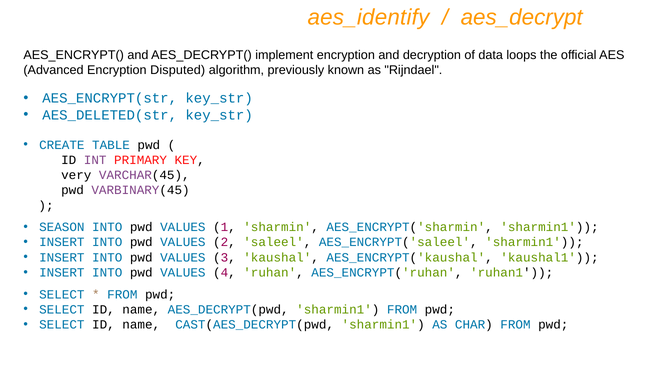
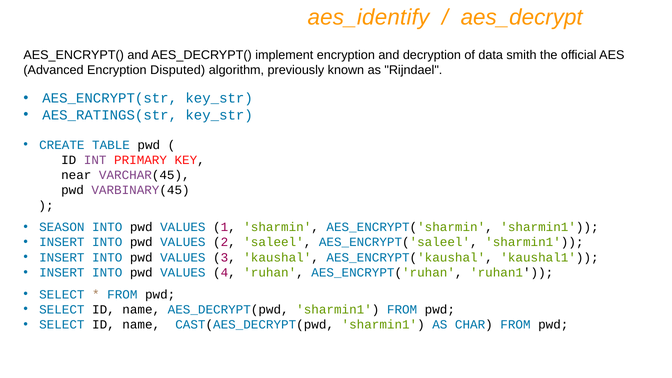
loops: loops -> smith
AES_DELETED(str: AES_DELETED(str -> AES_RATINGS(str
very: very -> near
